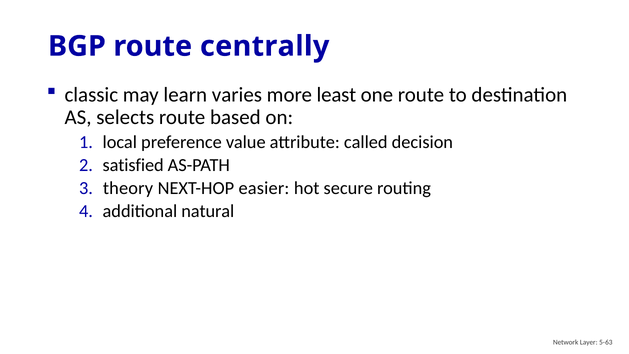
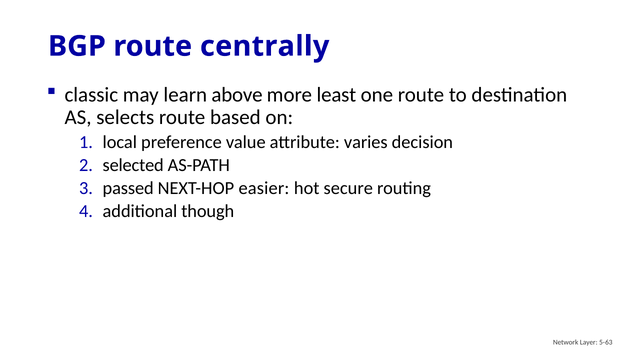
varies: varies -> above
called: called -> varies
satisfied: satisfied -> selected
theory: theory -> passed
natural: natural -> though
